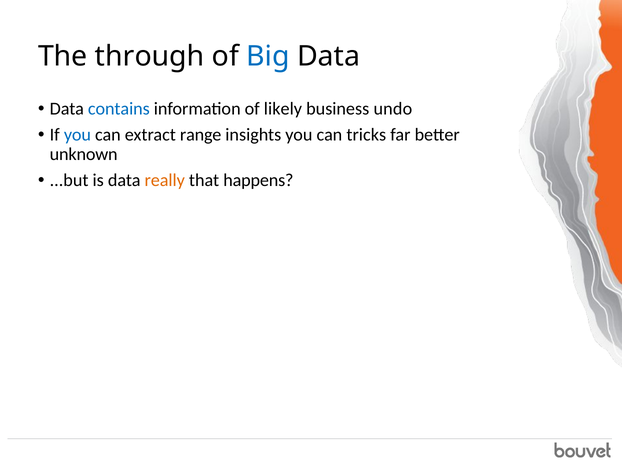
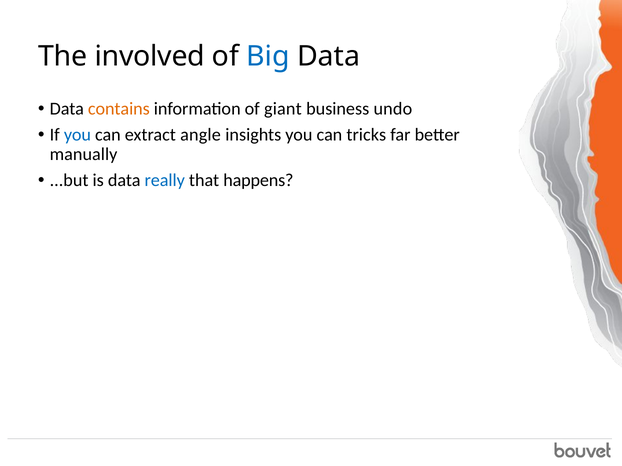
through: through -> involved
contains colour: blue -> orange
likely: likely -> giant
range: range -> angle
unknown: unknown -> manually
really colour: orange -> blue
